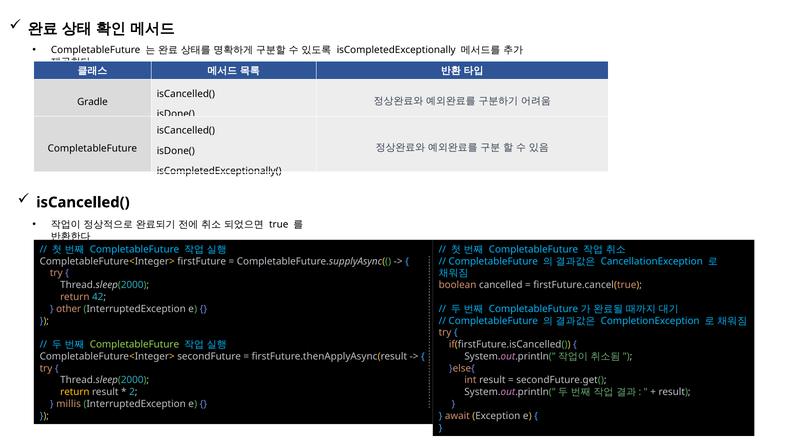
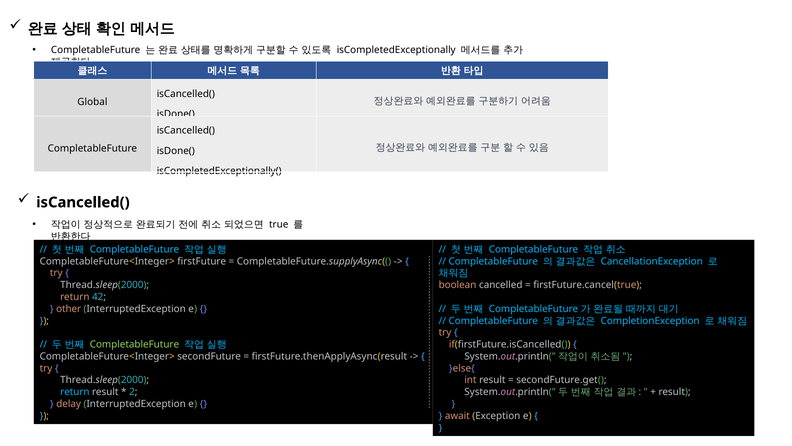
Gradle: Gradle -> Global
return at (75, 392) colour: yellow -> light blue
millis: millis -> delay
